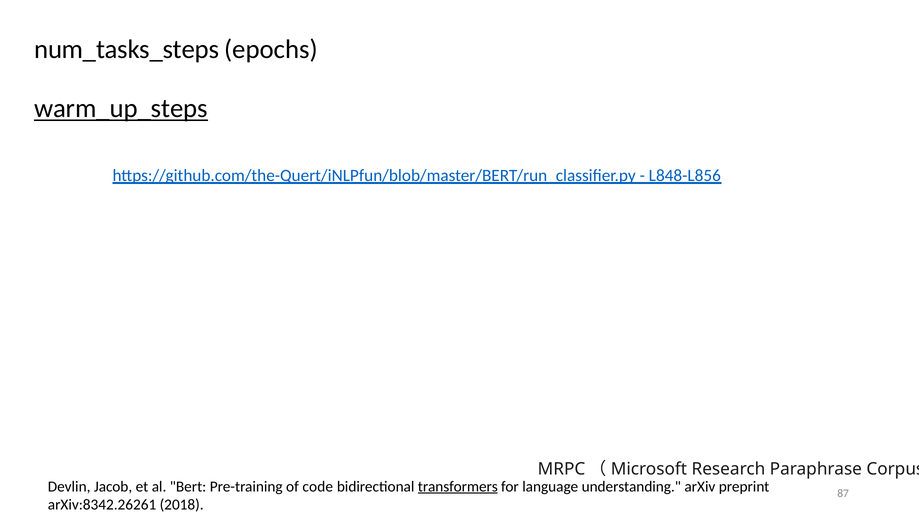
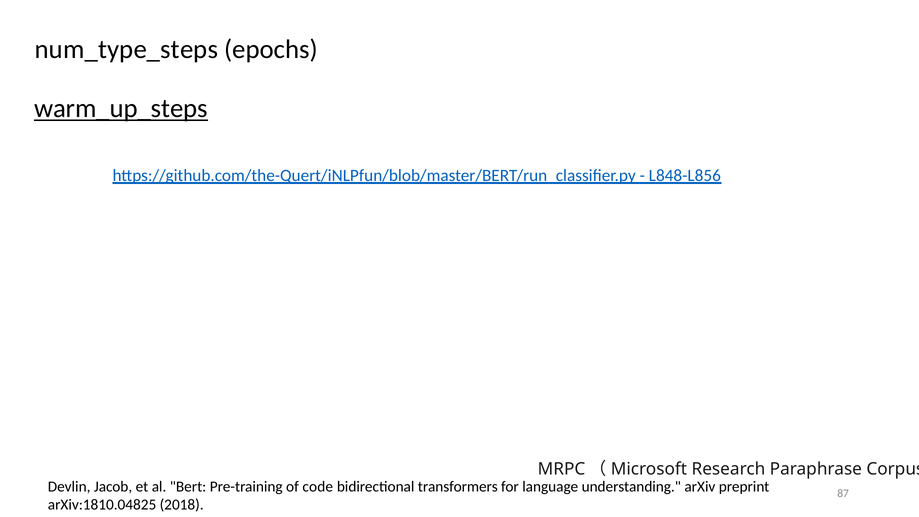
num_tasks_steps: num_tasks_steps -> num_type_steps
transformers underline: present -> none
arXiv:8342.26261: arXiv:8342.26261 -> arXiv:1810.04825
